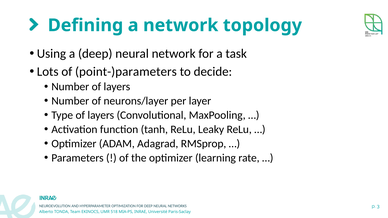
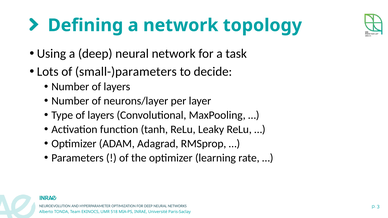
point-)parameters: point-)parameters -> small-)parameters
